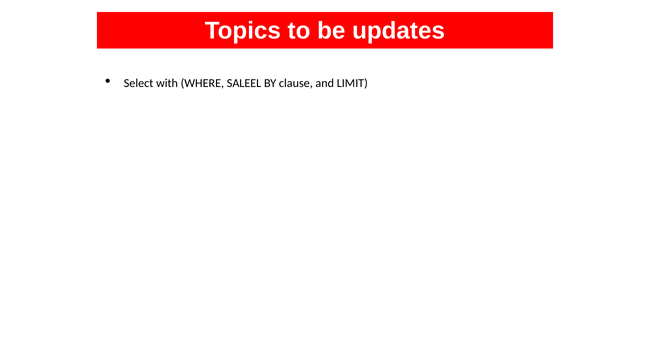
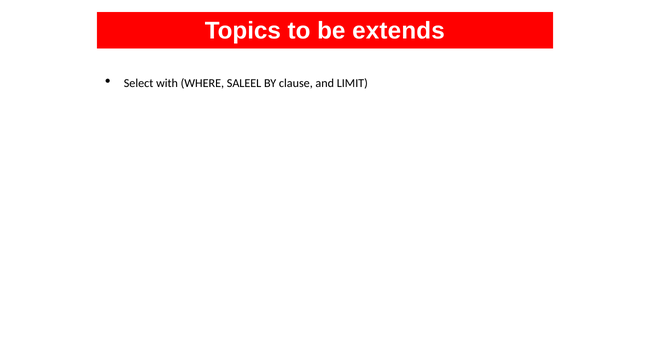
updates: updates -> extends
